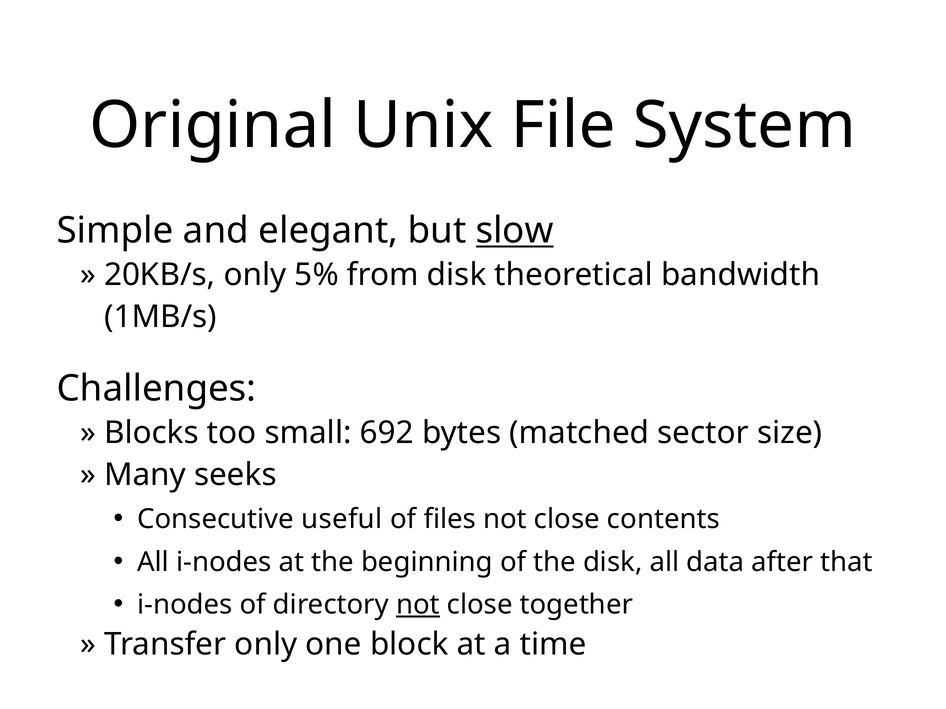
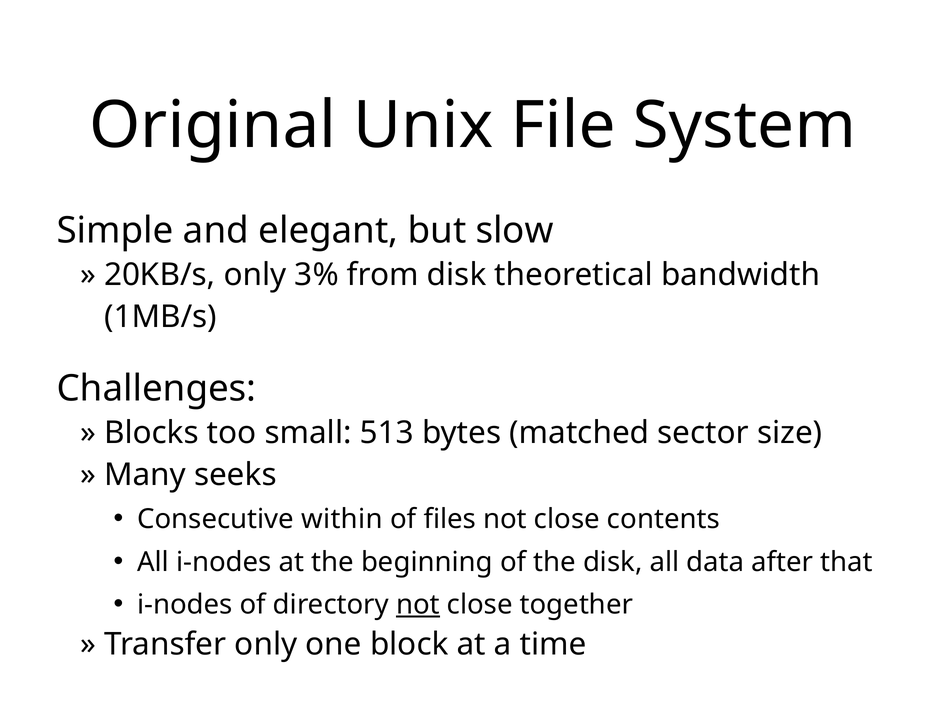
slow underline: present -> none
5%: 5% -> 3%
692: 692 -> 513
useful: useful -> within
